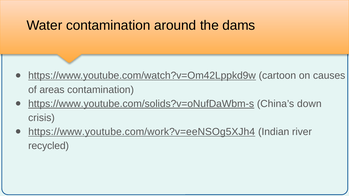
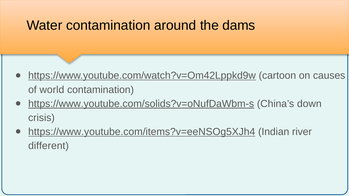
areas: areas -> world
https://www.youtube.com/work?v=eeNSOg5XJh4: https://www.youtube.com/work?v=eeNSOg5XJh4 -> https://www.youtube.com/items?v=eeNSOg5XJh4
recycled: recycled -> different
